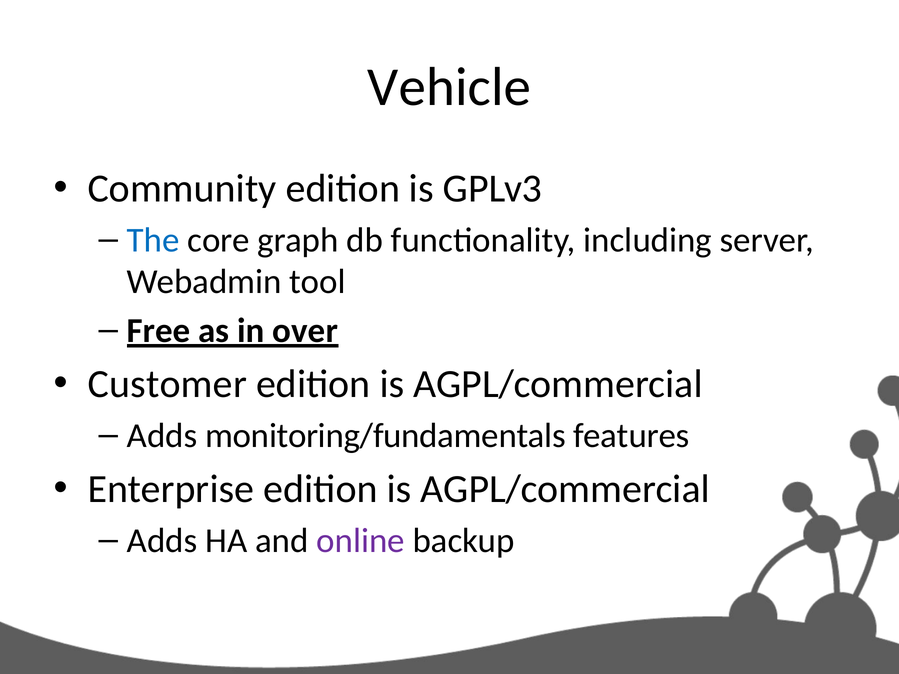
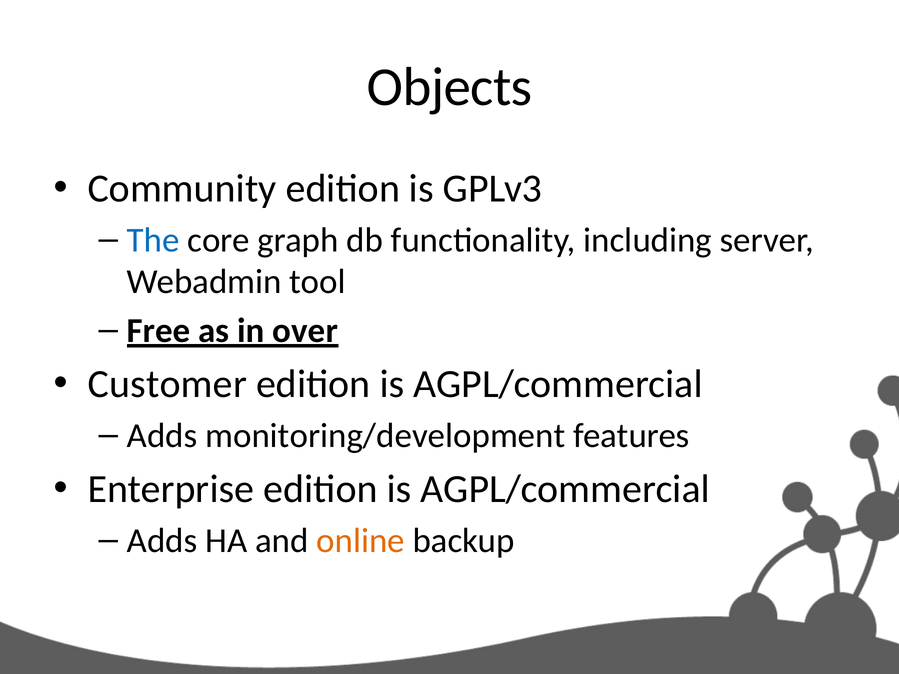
Vehicle: Vehicle -> Objects
monitoring/fundamentals: monitoring/fundamentals -> monitoring/development
online colour: purple -> orange
